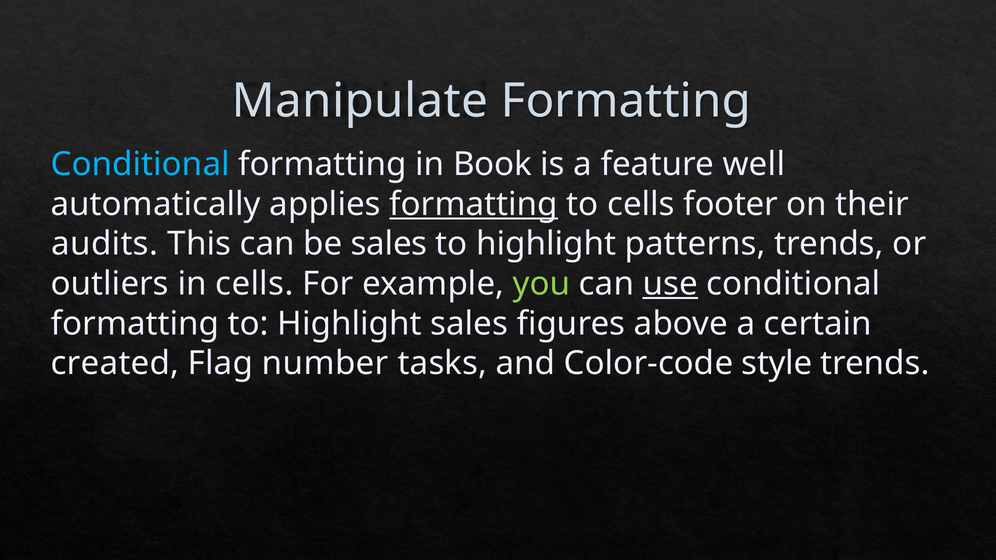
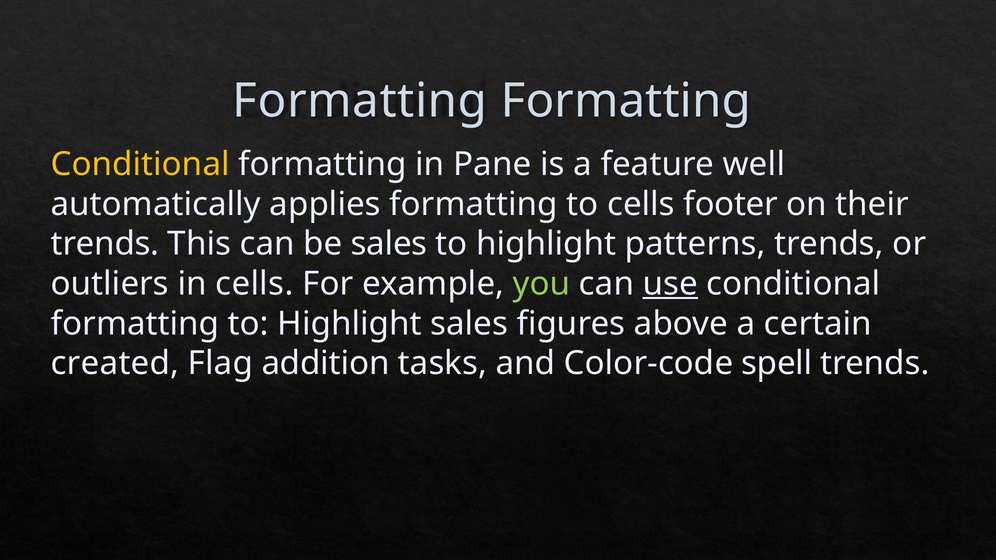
Manipulate at (360, 101): Manipulate -> Formatting
Conditional at (140, 164) colour: light blue -> yellow
Book: Book -> Pane
formatting at (474, 204) underline: present -> none
audits at (105, 244): audits -> trends
number: number -> addition
style: style -> spell
